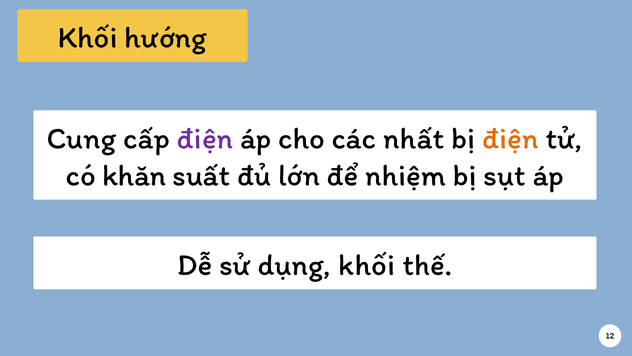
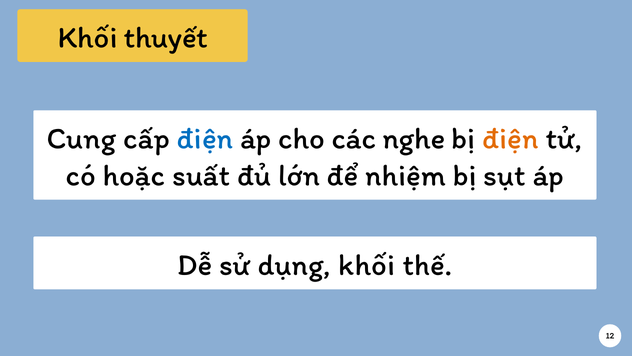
hướng: hướng -> thuyết
điện at (205, 139) colour: purple -> blue
nhất: nhất -> nghe
khăn: khăn -> hoặc
